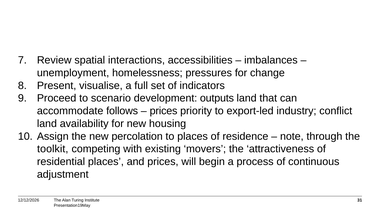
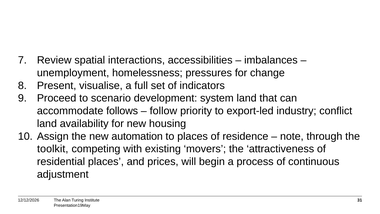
outputs: outputs -> system
prices at (164, 111): prices -> follow
percolation: percolation -> automation
